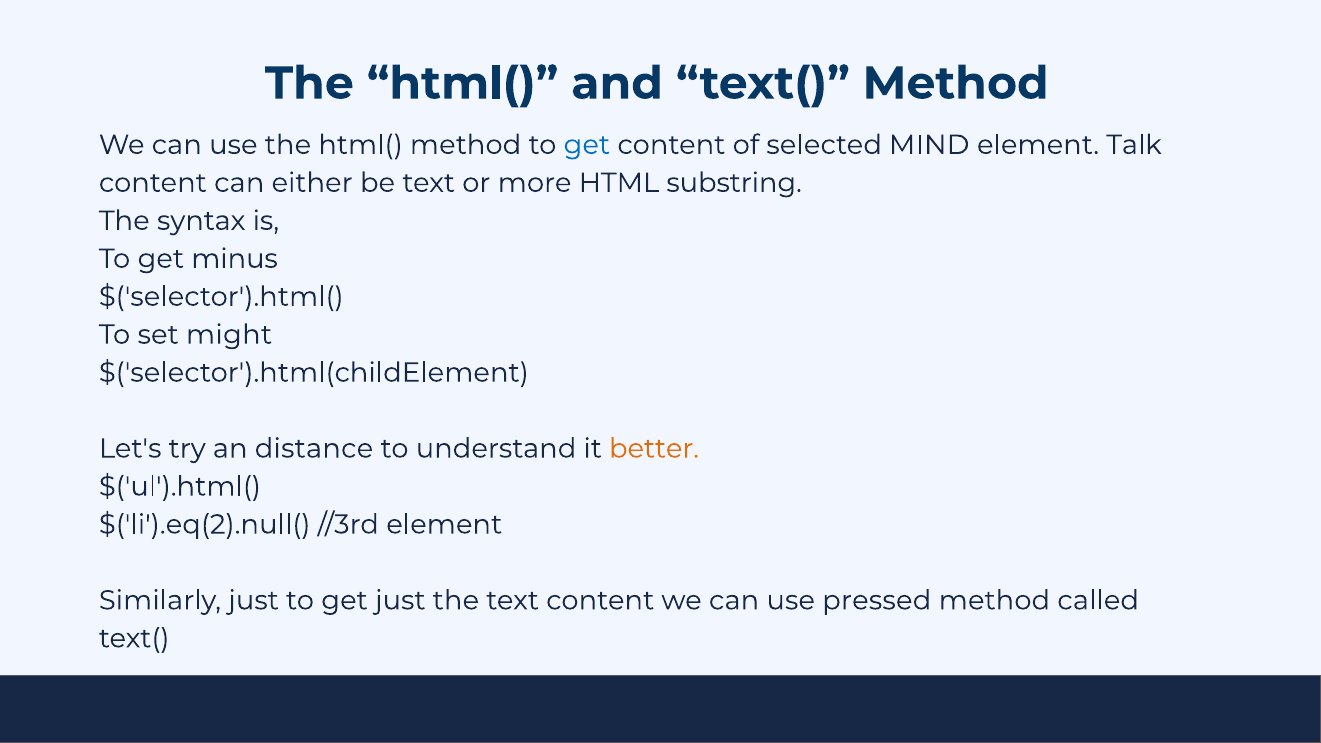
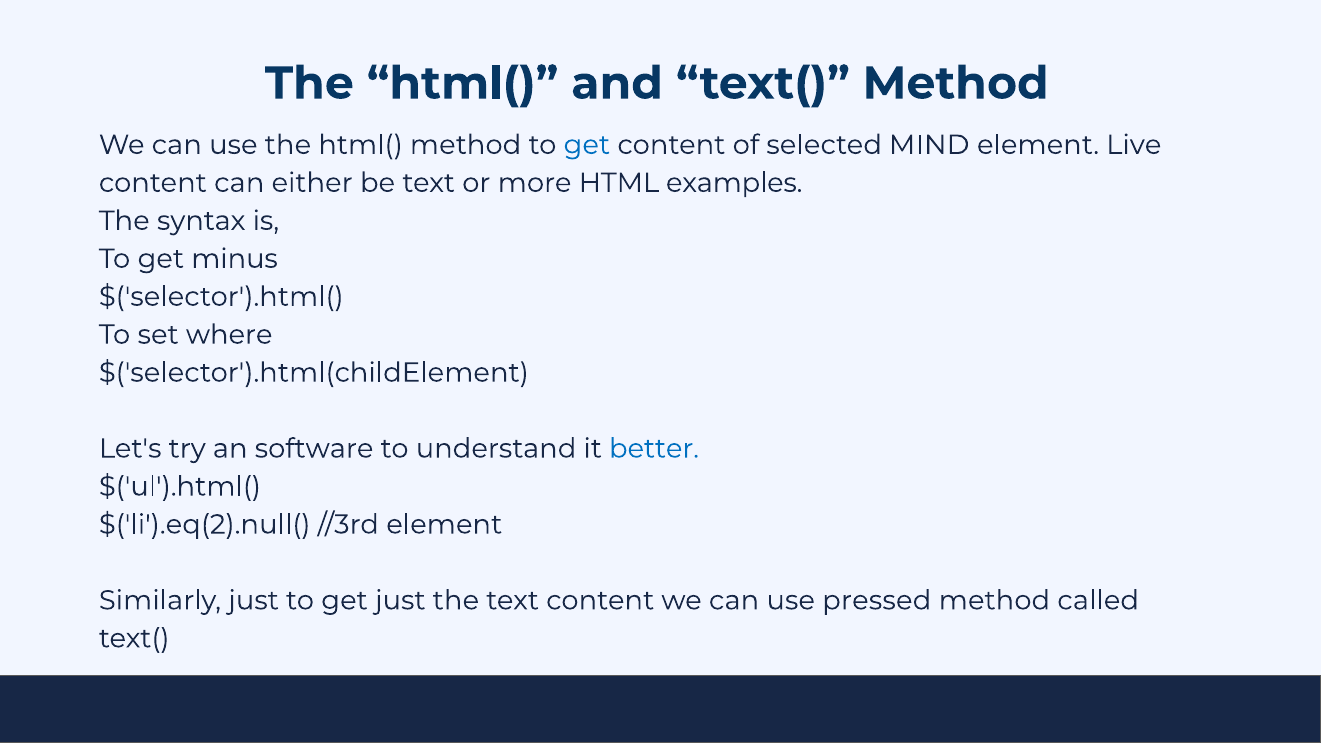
Talk: Talk -> Live
substring: substring -> examples
might: might -> where
distance: distance -> software
better colour: orange -> blue
